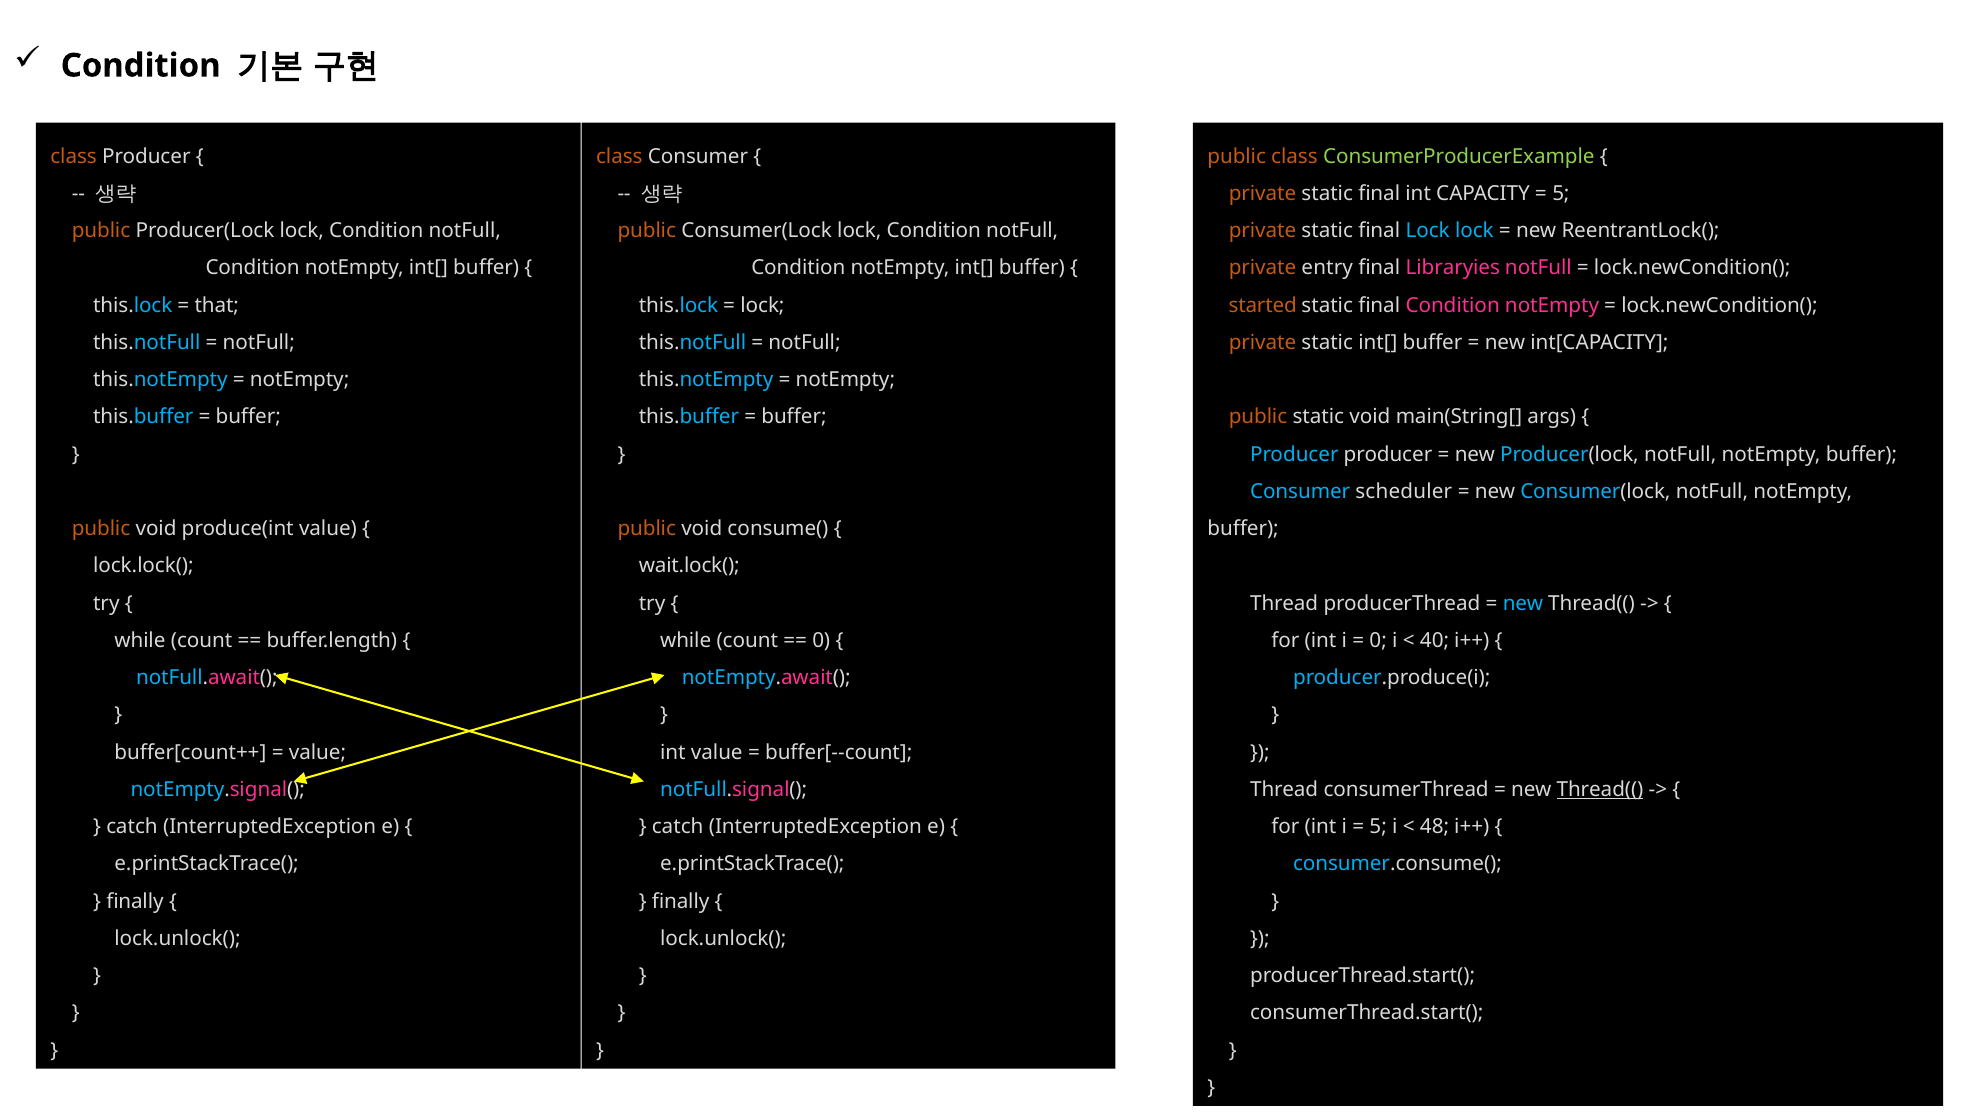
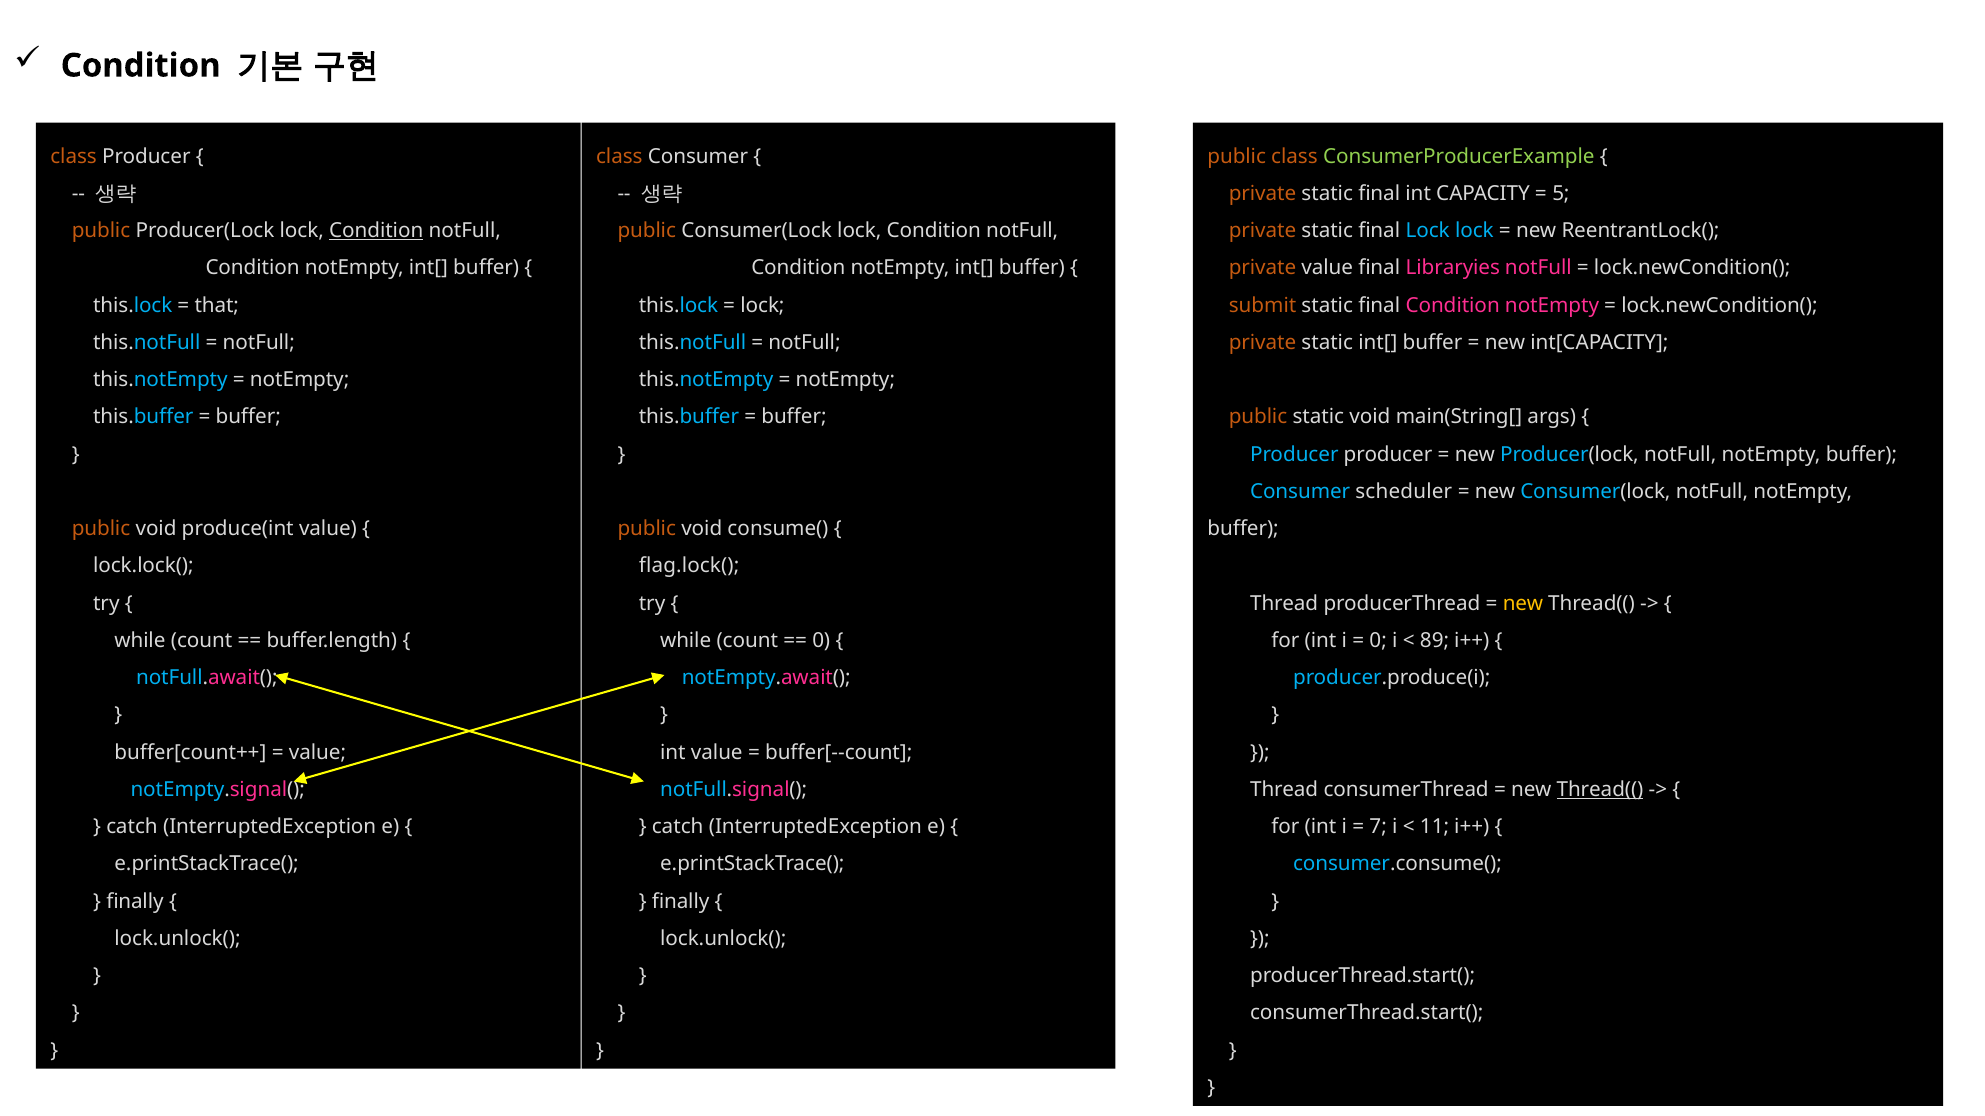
Condition at (376, 231) underline: none -> present
private entry: entry -> value
started: started -> submit
wait.lock(: wait.lock( -> flag.lock(
new at (1523, 604) colour: light blue -> yellow
40: 40 -> 89
5 at (1378, 827): 5 -> 7
48: 48 -> 11
